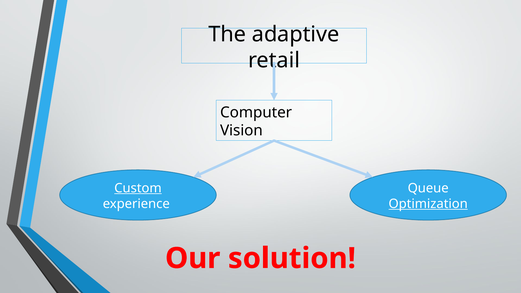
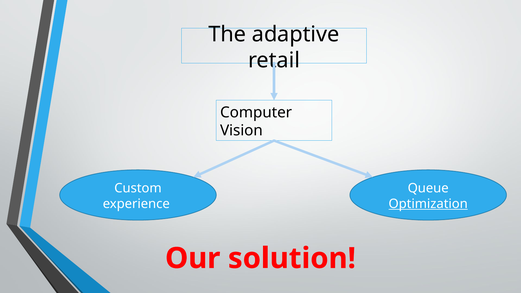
Custom underline: present -> none
